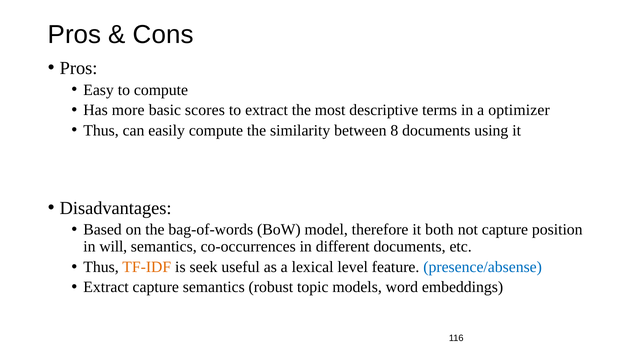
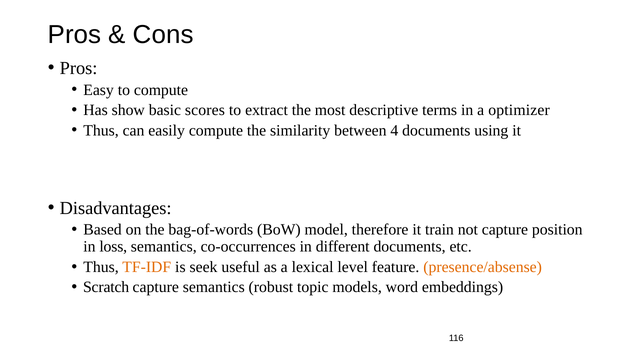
more: more -> show
8: 8 -> 4
both: both -> train
will: will -> loss
presence/absense colour: blue -> orange
Extract at (106, 287): Extract -> Scratch
